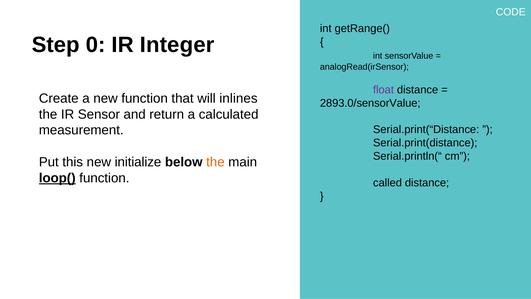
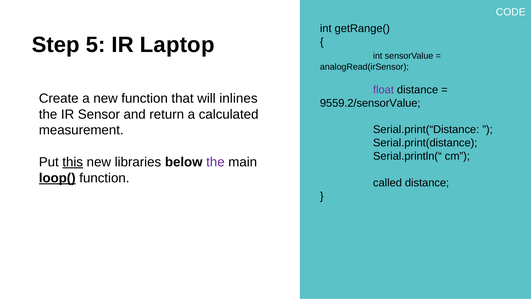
0: 0 -> 5
Integer: Integer -> Laptop
2893.0/sensorValue: 2893.0/sensorValue -> 9559.2/sensorValue
this underline: none -> present
initialize: initialize -> libraries
the at (215, 162) colour: orange -> purple
